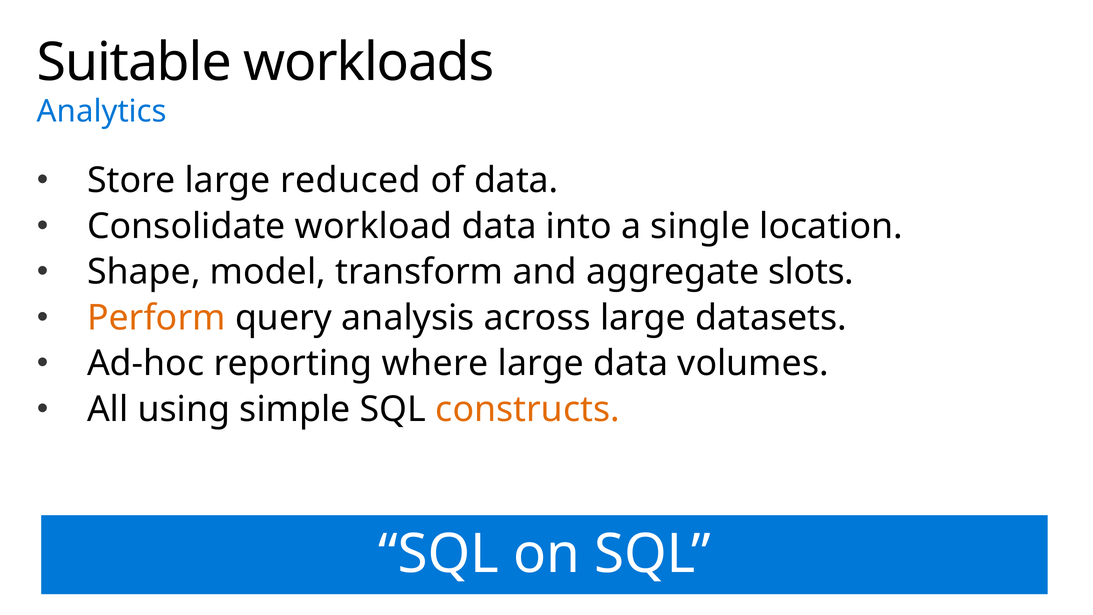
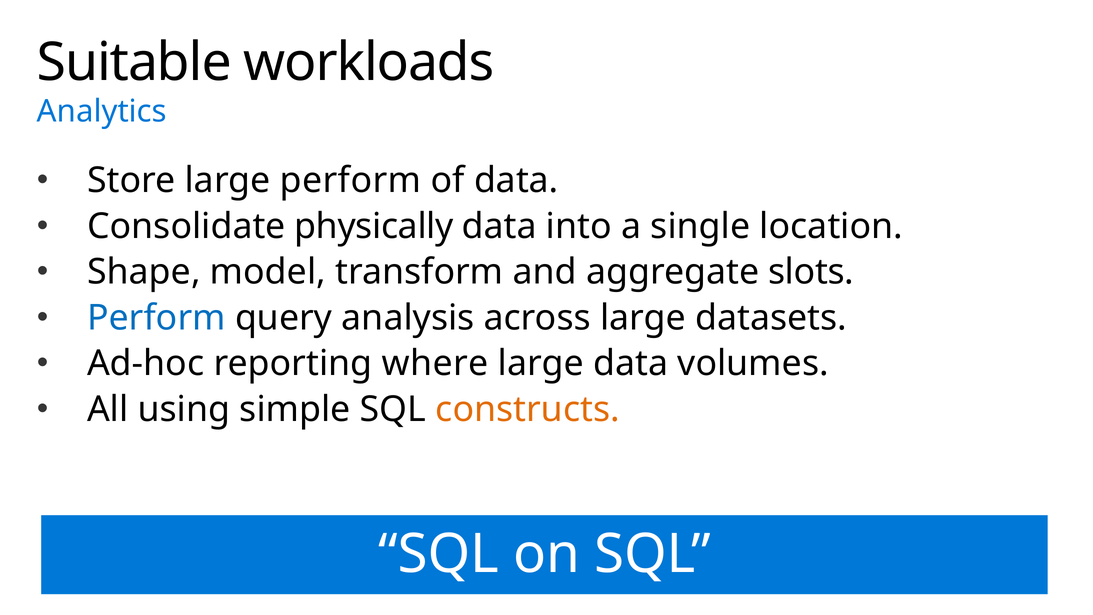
large reduced: reduced -> perform
workload: workload -> physically
Perform at (156, 318) colour: orange -> blue
